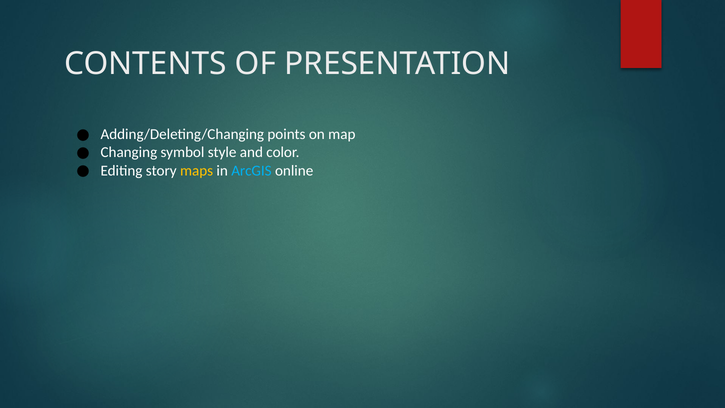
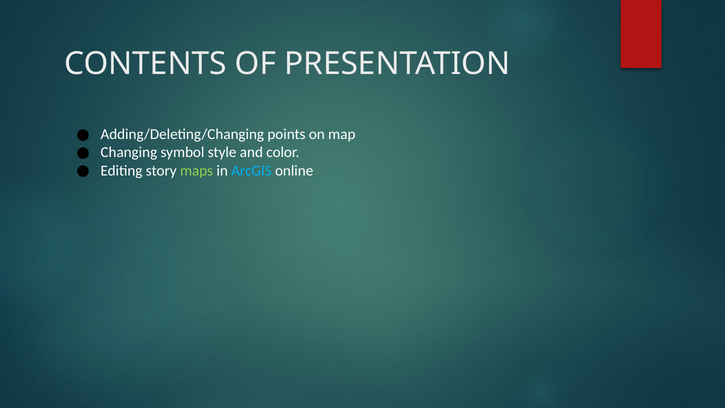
maps colour: yellow -> light green
